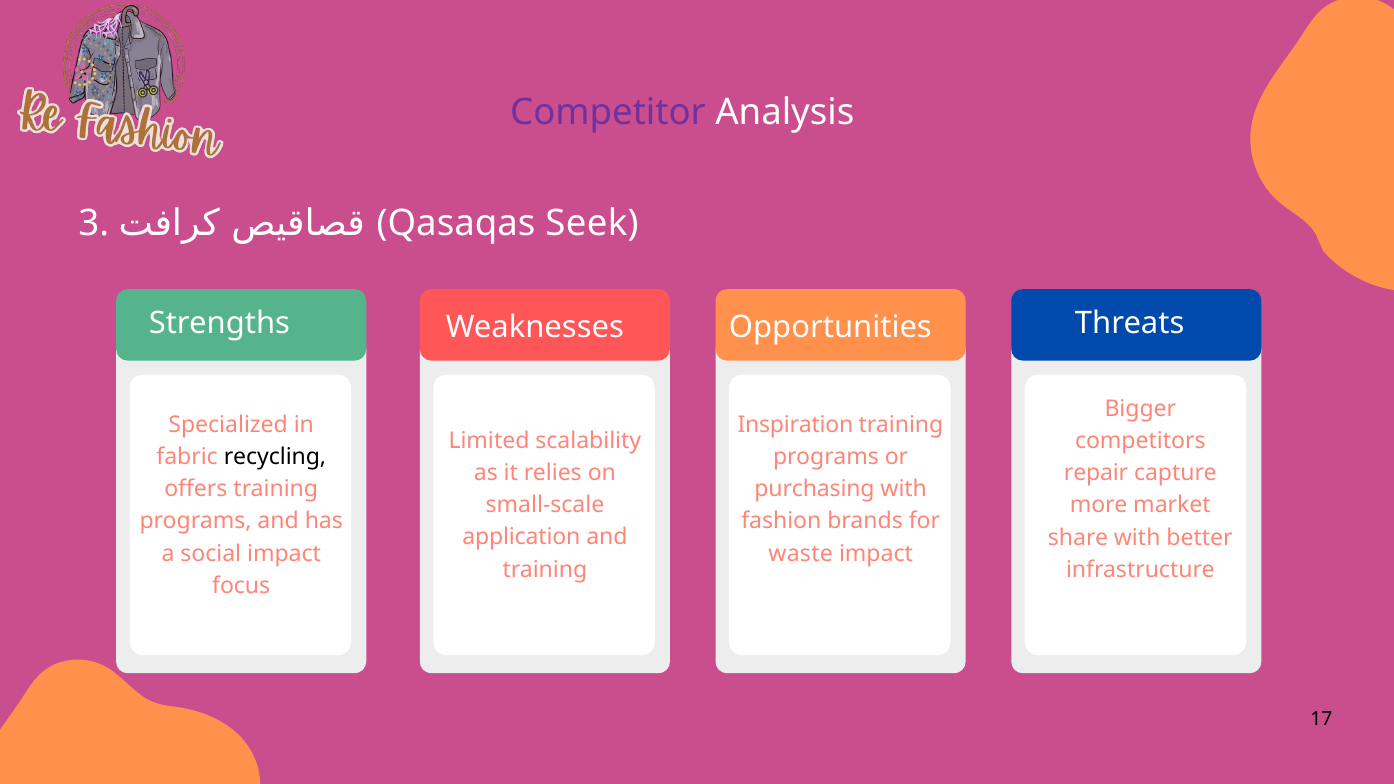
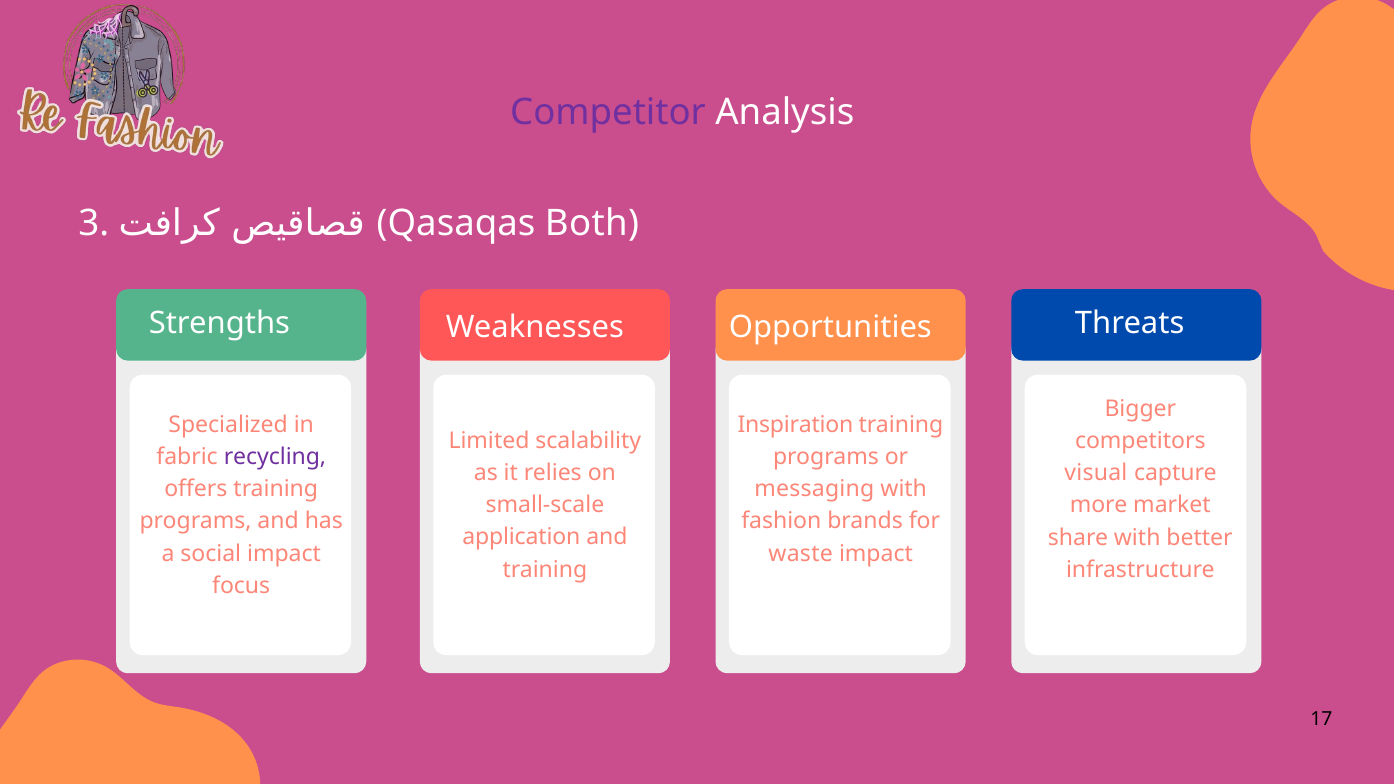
Seek: Seek -> Both
recycling colour: black -> purple
repair: repair -> visual
purchasing: purchasing -> messaging
